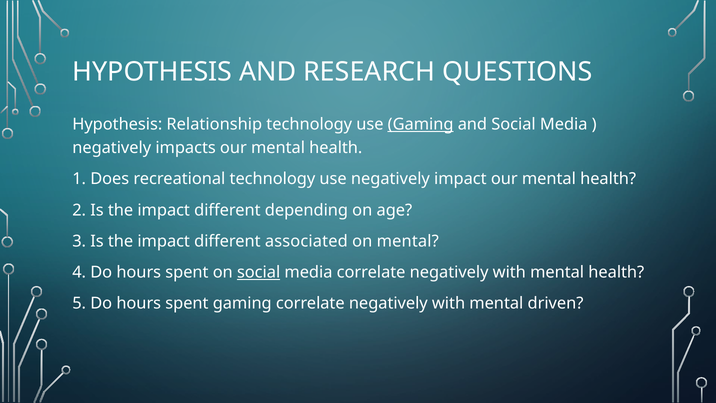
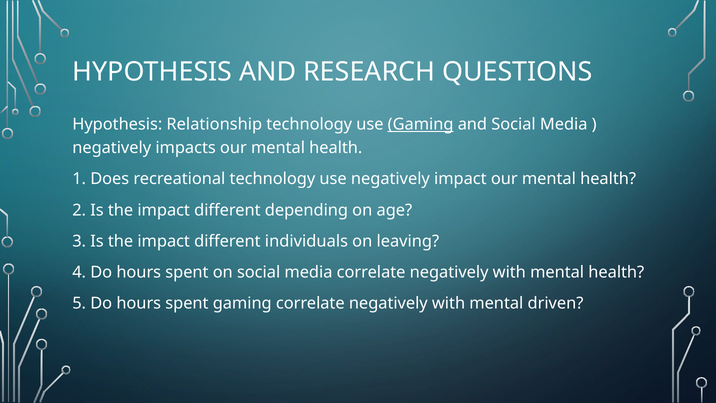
associated: associated -> individuals
on mental: mental -> leaving
social at (259, 272) underline: present -> none
